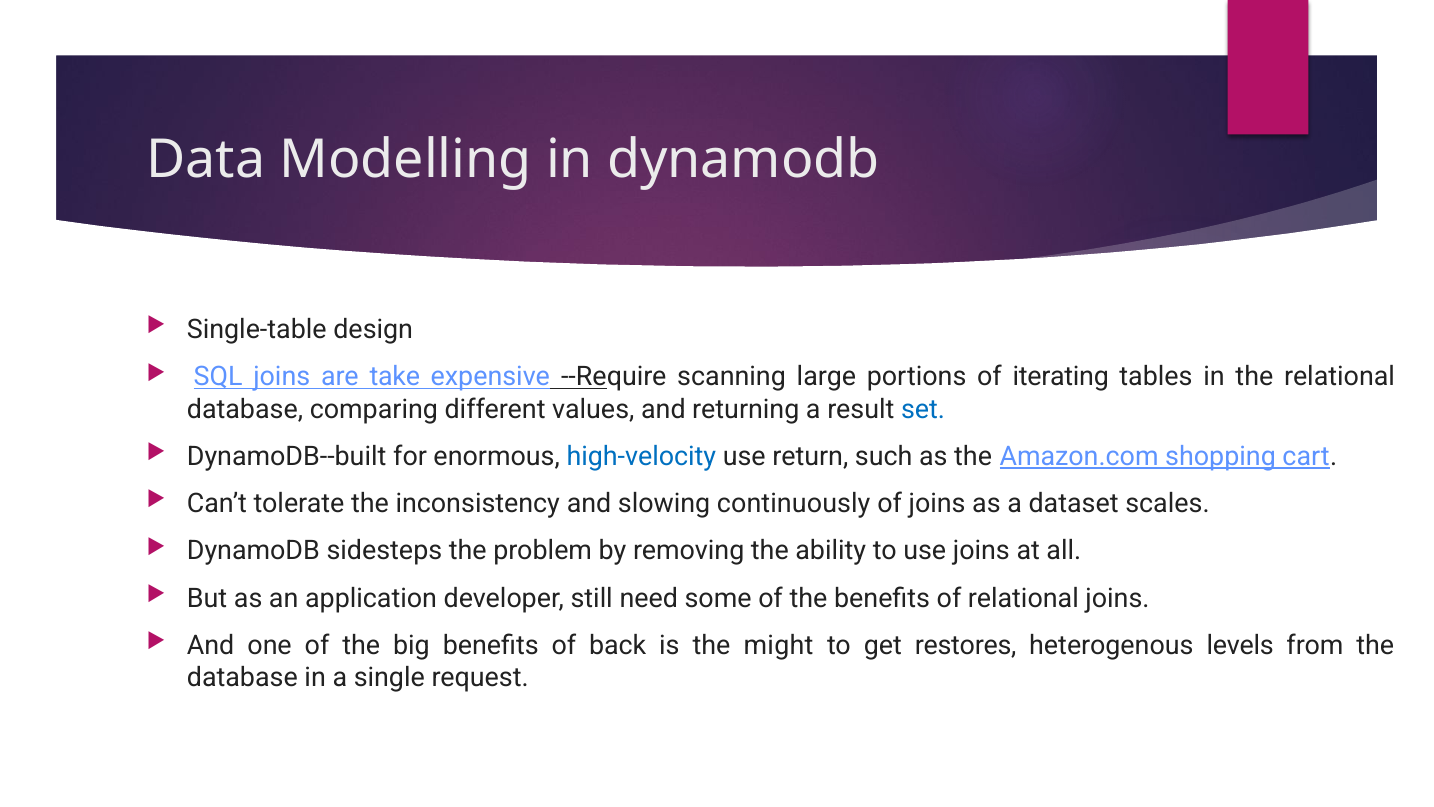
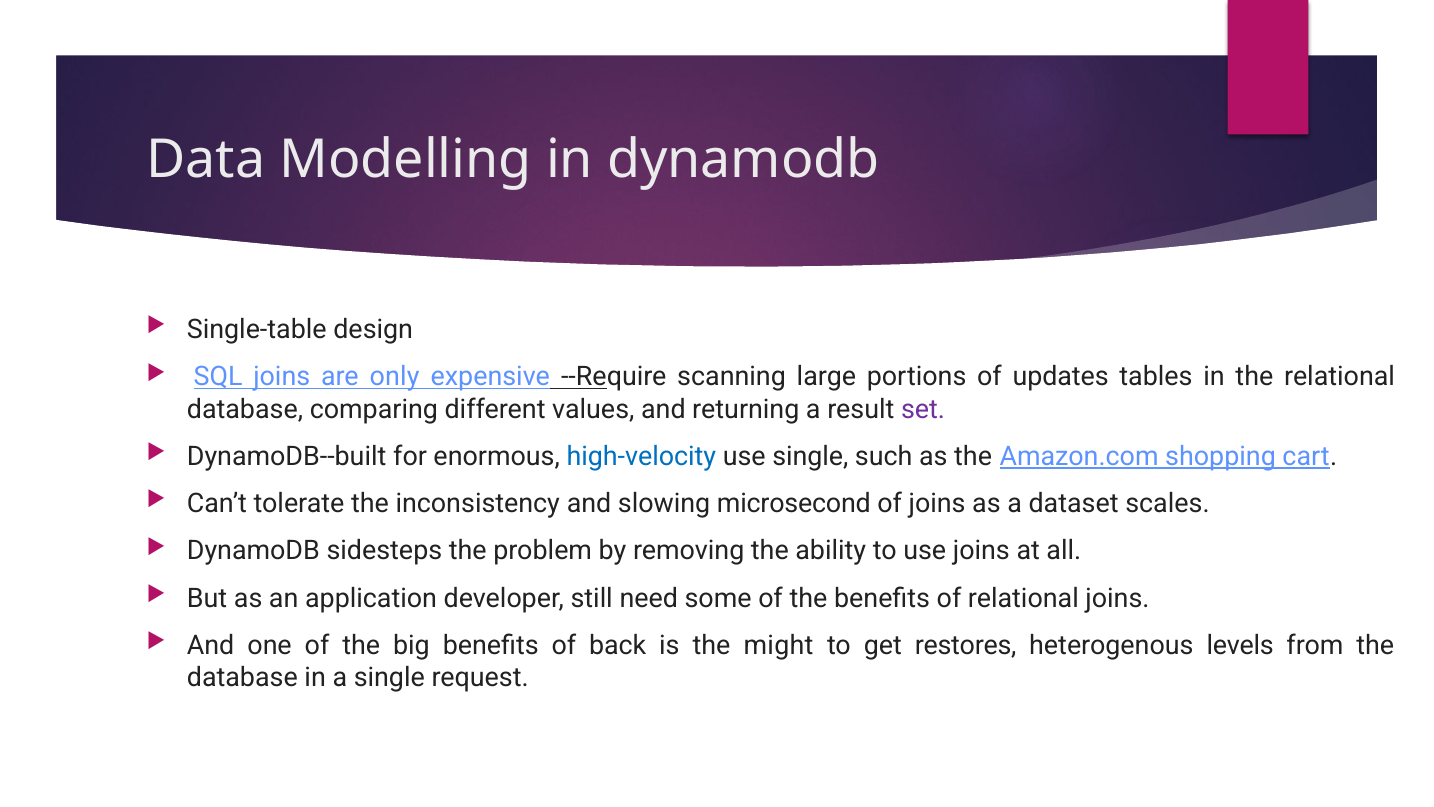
take: take -> only
iterating: iterating -> updates
set colour: blue -> purple
use return: return -> single
continuously: continuously -> microsecond
